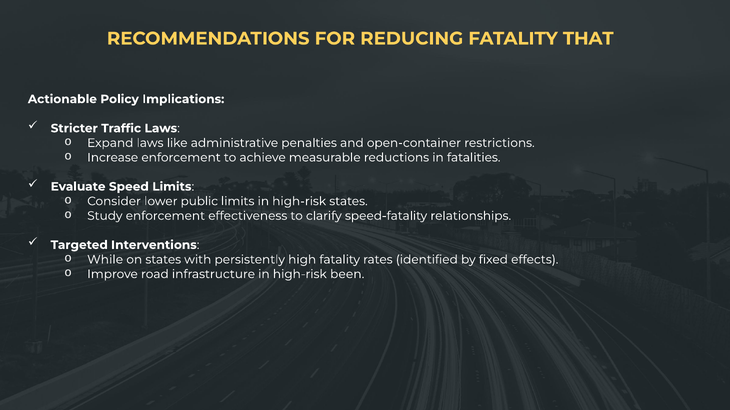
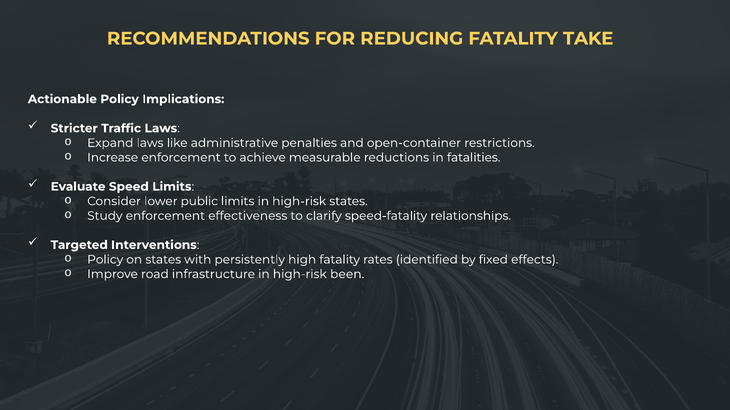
THAT: THAT -> TAKE
While at (105, 260): While -> Policy
